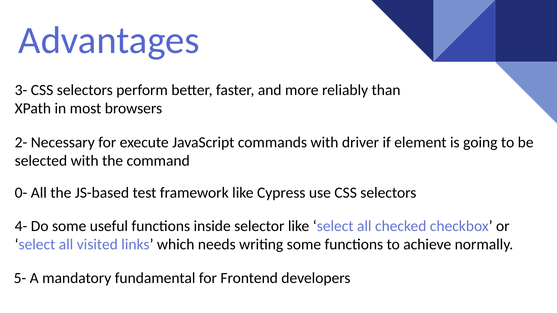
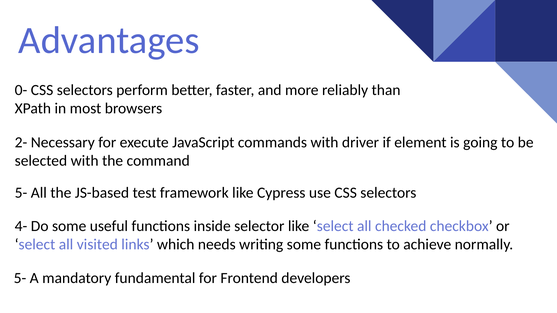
3-: 3- -> 0-
0- at (21, 193): 0- -> 5-
